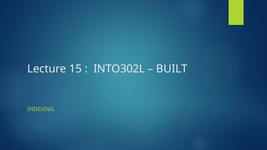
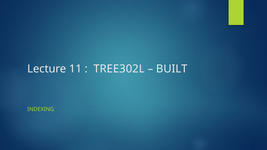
15: 15 -> 11
INTO302L: INTO302L -> TREE302L
